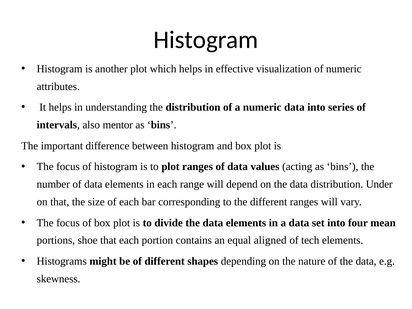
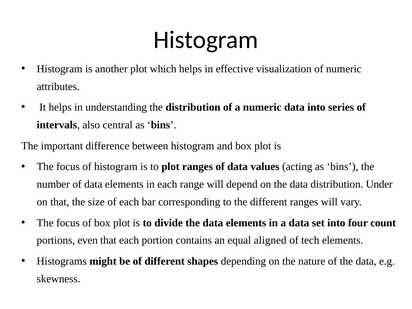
mentor: mentor -> central
mean: mean -> count
shoe: shoe -> even
